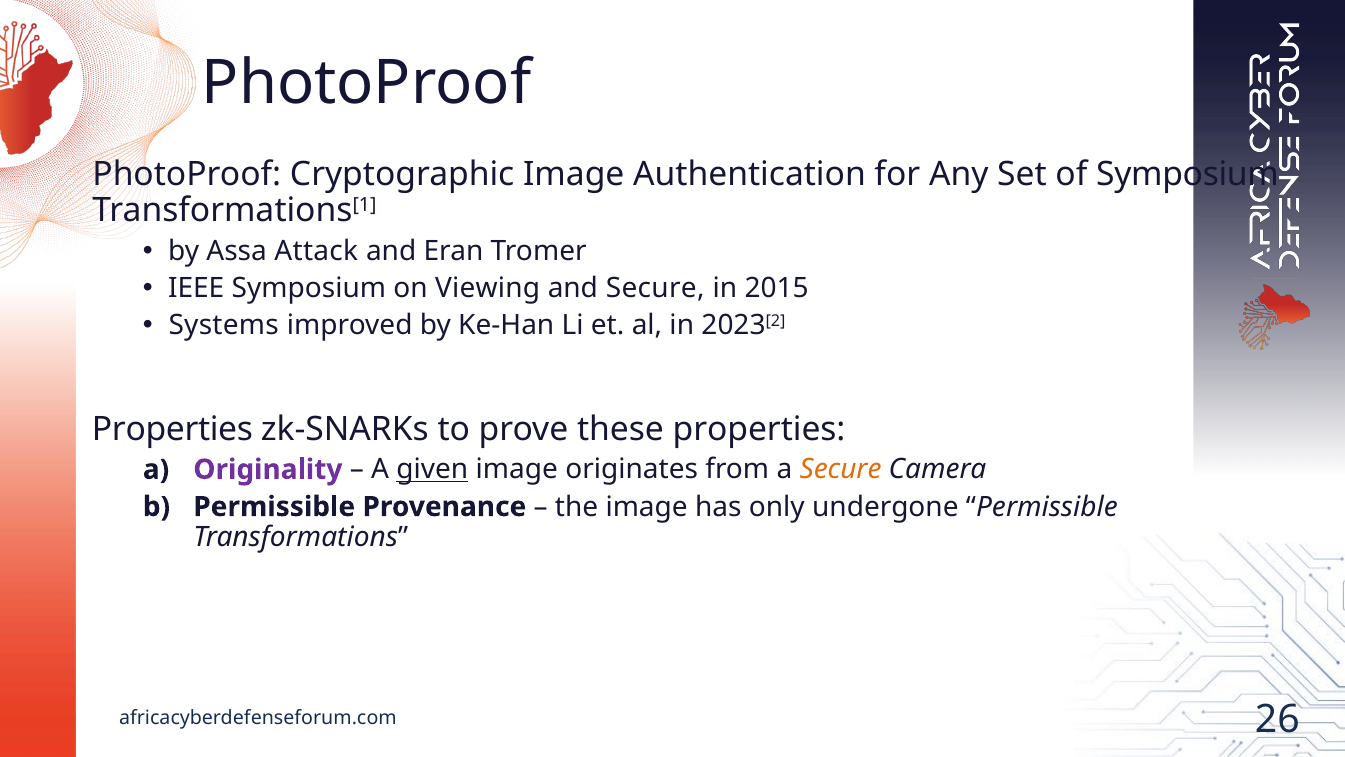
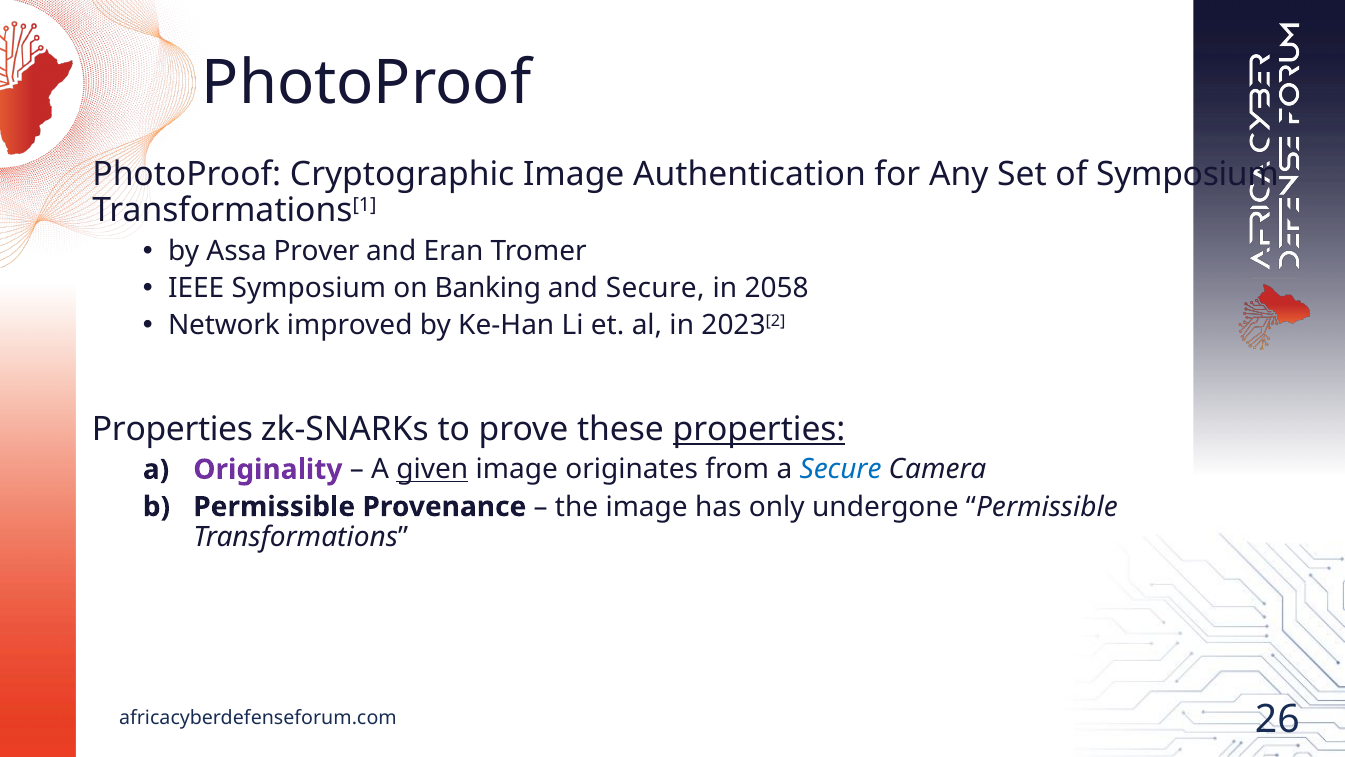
Attack: Attack -> Prover
Viewing: Viewing -> Banking
2015: 2015 -> 2058
Systems: Systems -> Network
properties at (759, 429) underline: none -> present
Secure at (841, 469) colour: orange -> blue
